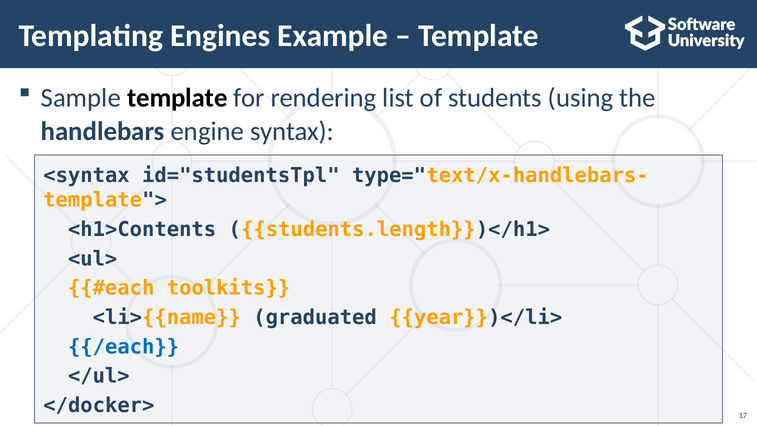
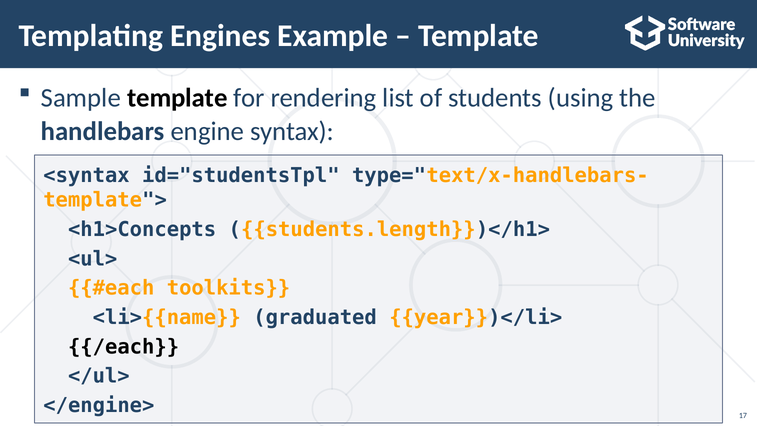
<h1>Contents: <h1>Contents -> <h1>Concepts
/each colour: blue -> black
</docker>: </docker> -> </engine>
